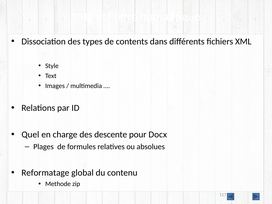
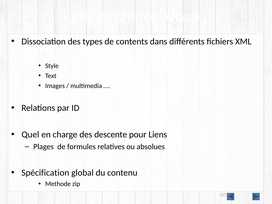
Docx: Docx -> Liens
Reformatage: Reformatage -> Spécification
